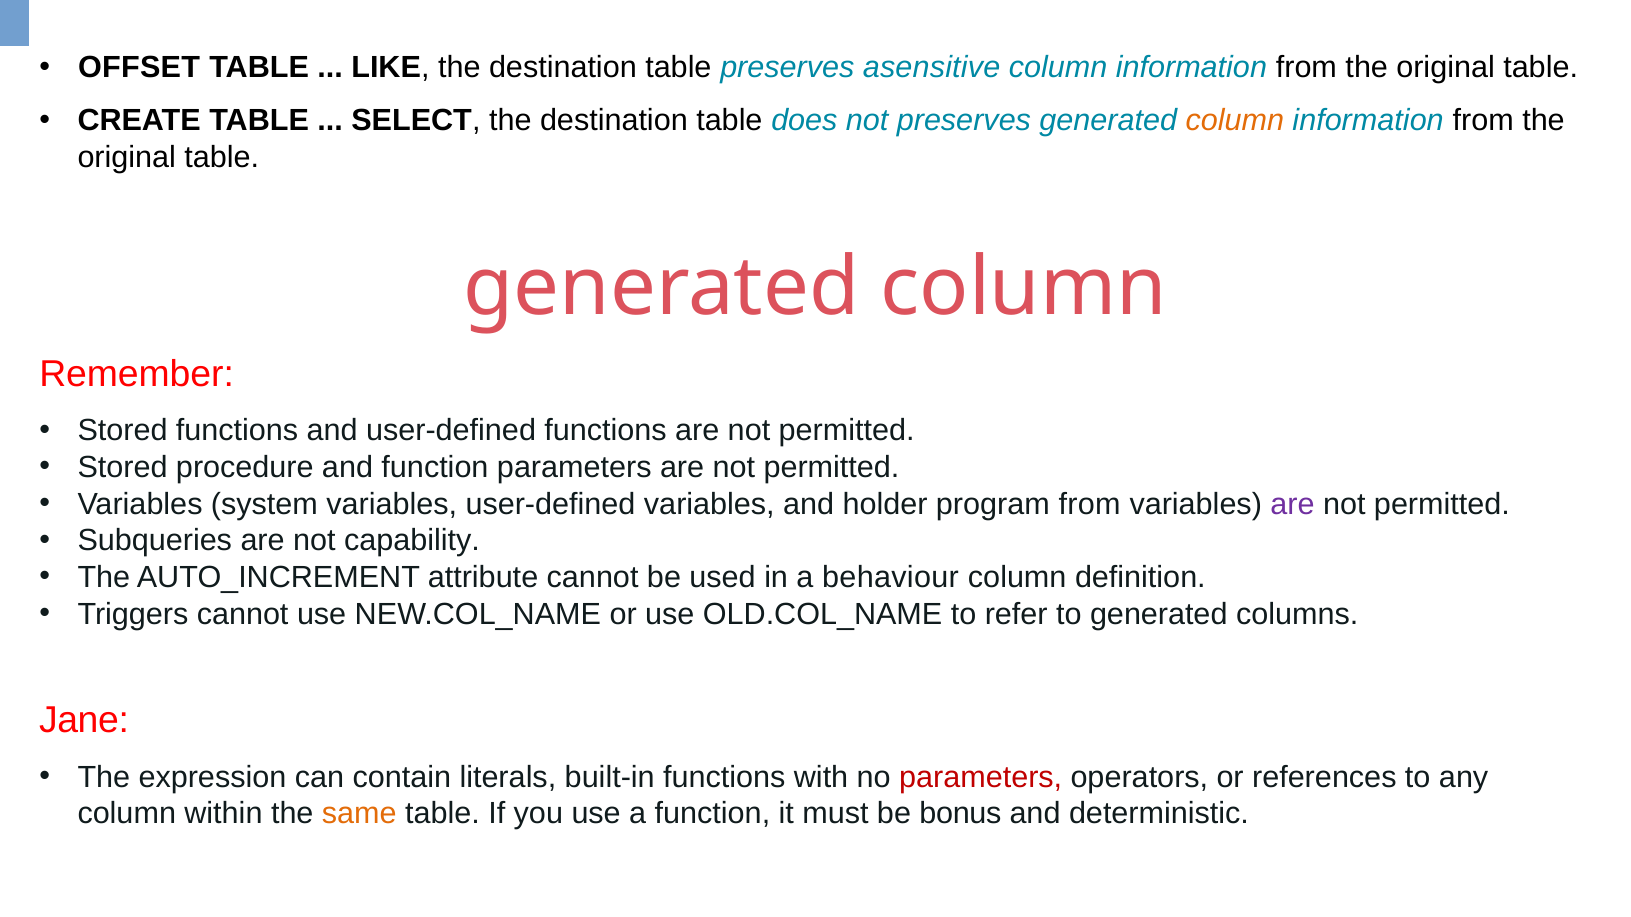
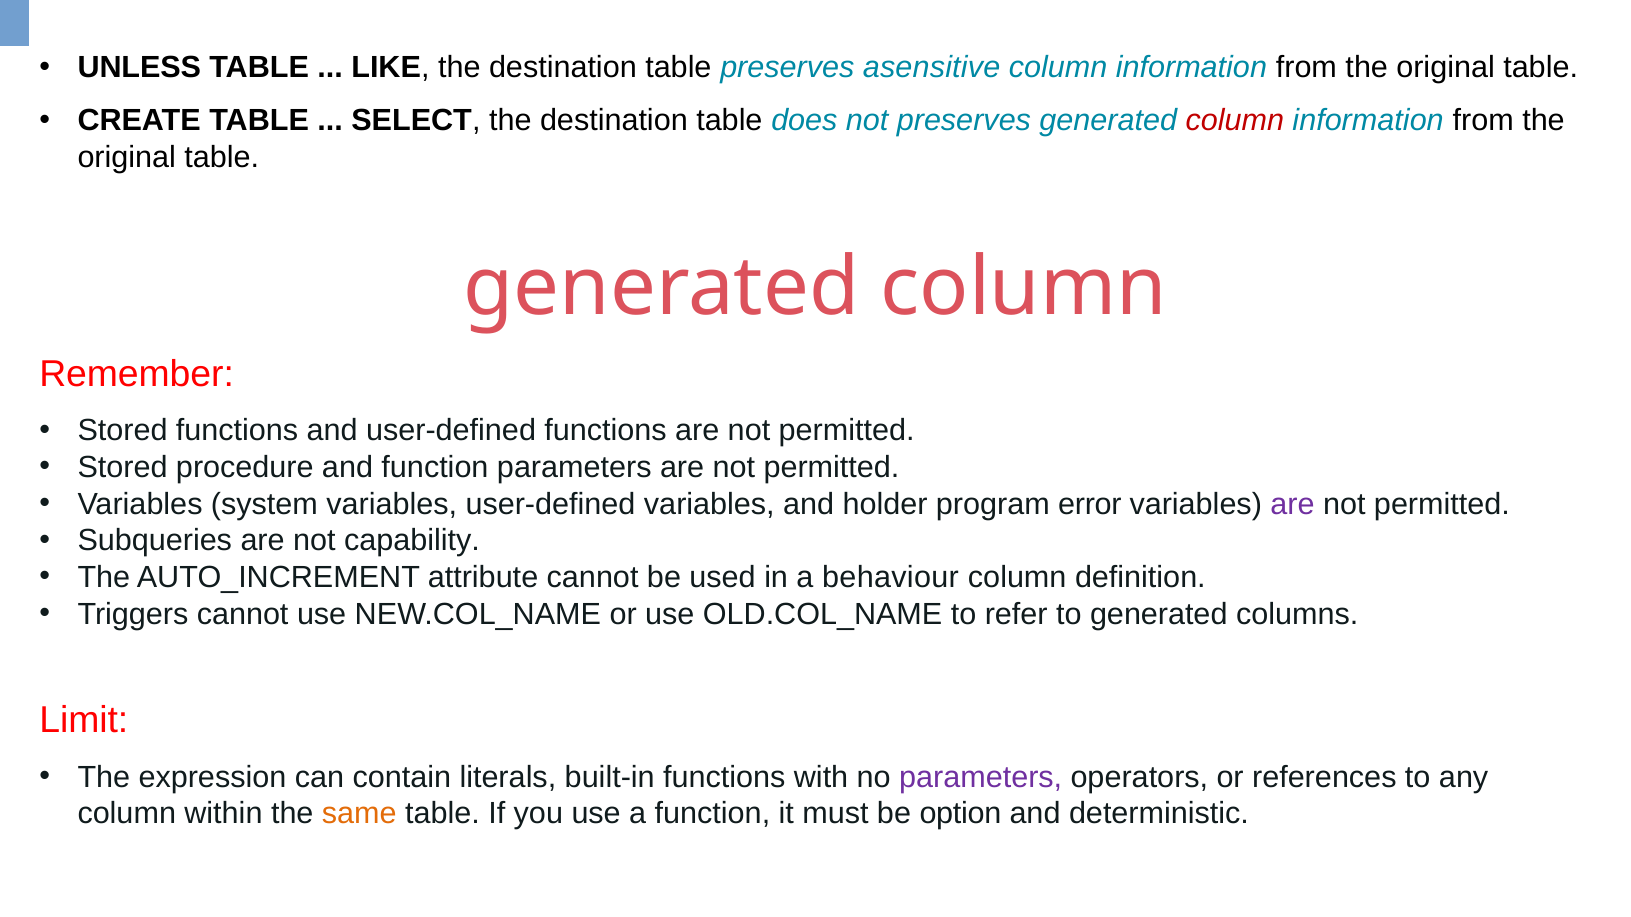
OFFSET: OFFSET -> UNLESS
column at (1235, 121) colour: orange -> red
program from: from -> error
Jane: Jane -> Limit
parameters at (981, 778) colour: red -> purple
bonus: bonus -> option
